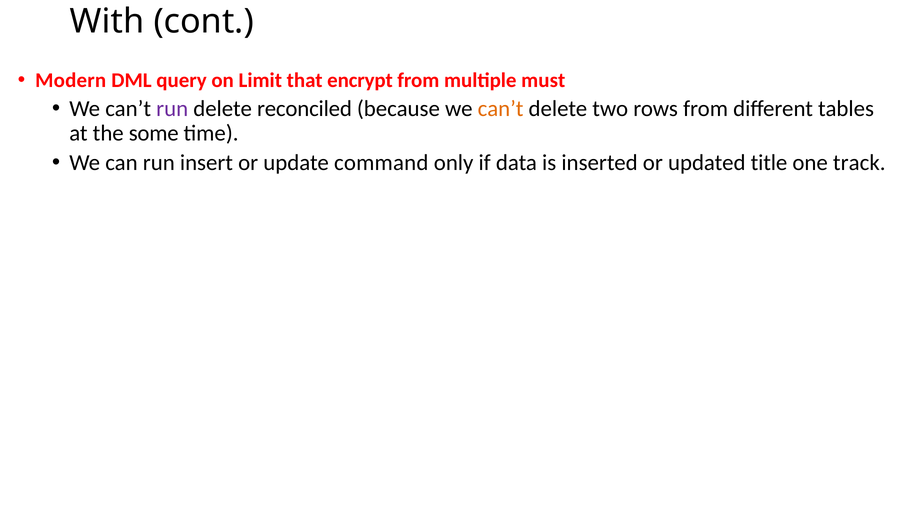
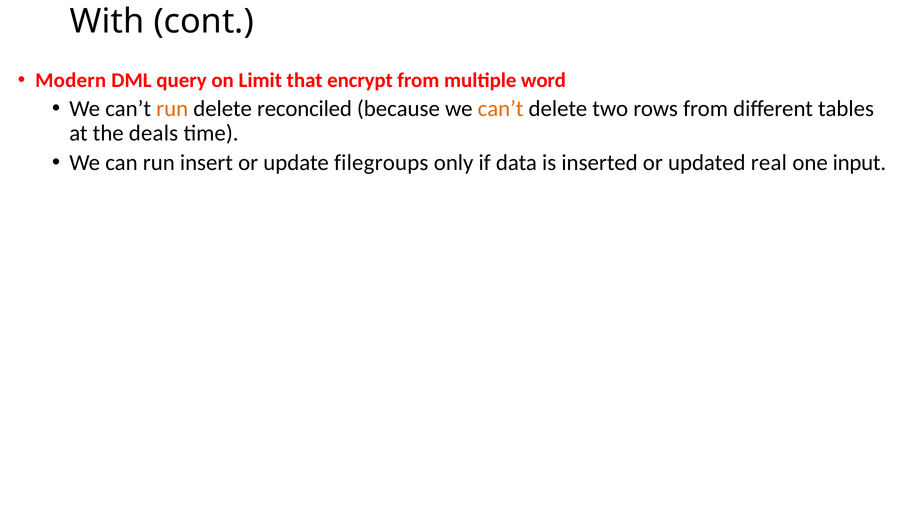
must: must -> word
run at (172, 109) colour: purple -> orange
some: some -> deals
command: command -> filegroups
title: title -> real
track: track -> input
